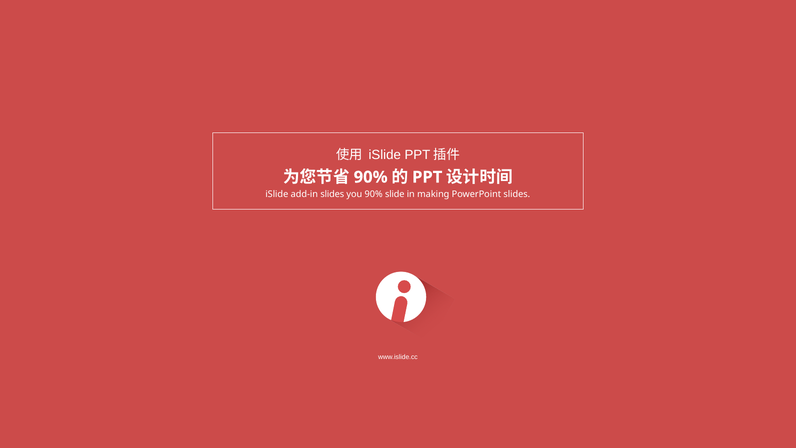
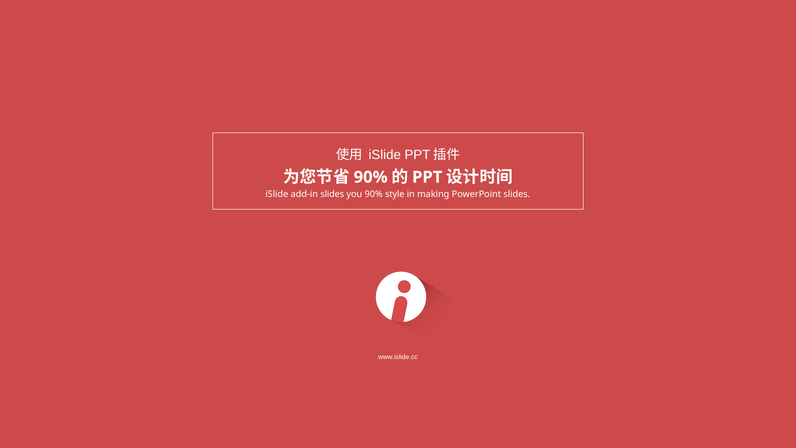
slide: slide -> style
